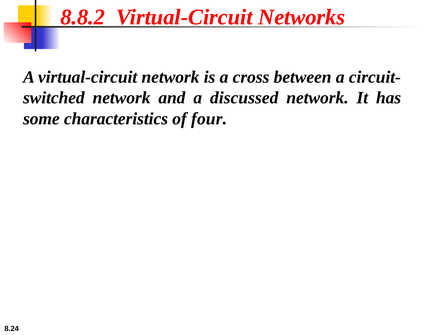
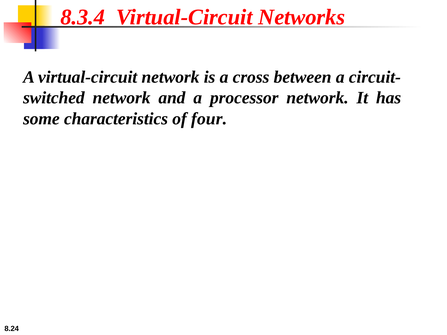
8.8.2: 8.8.2 -> 8.3.4
discussed: discussed -> processor
